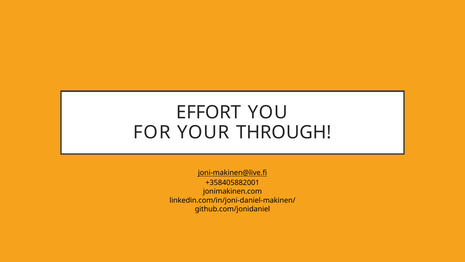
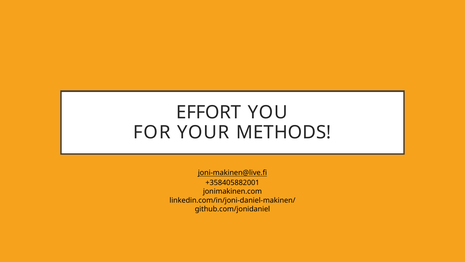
THROUGH: THROUGH -> METHODS
